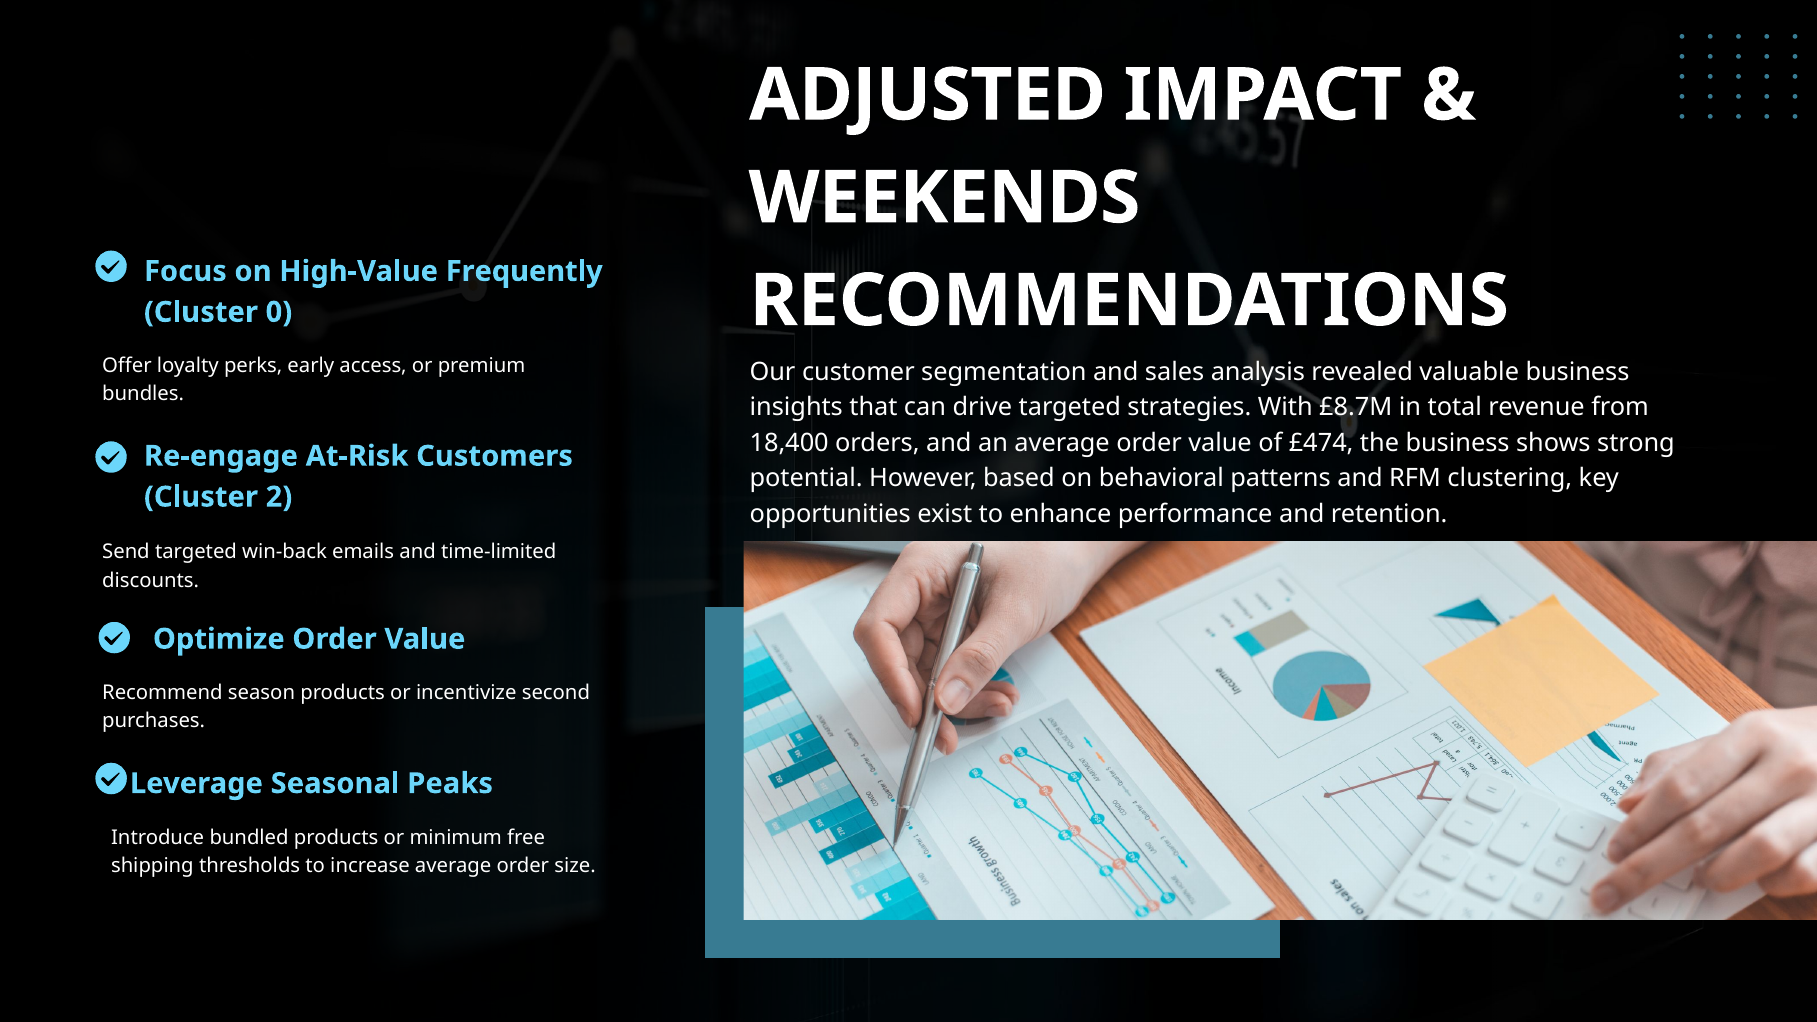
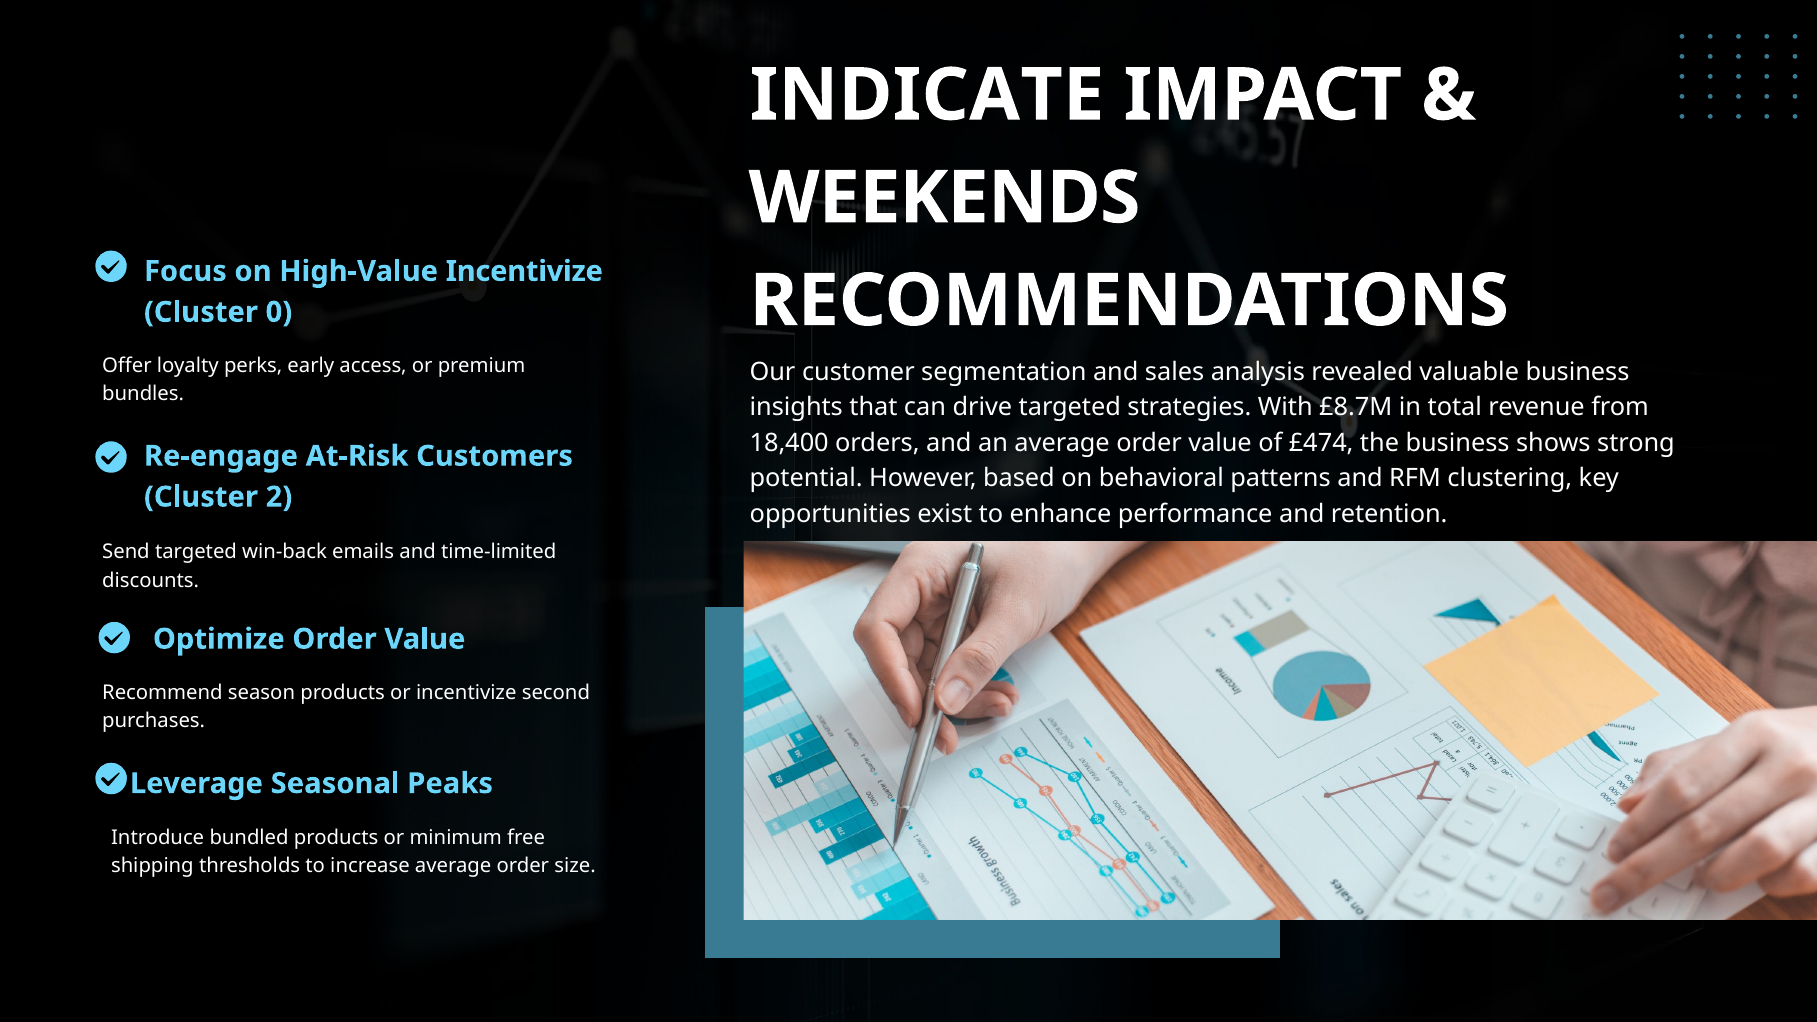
ADJUSTED: ADJUSTED -> INDICATE
High-Value Frequently: Frequently -> Incentivize
